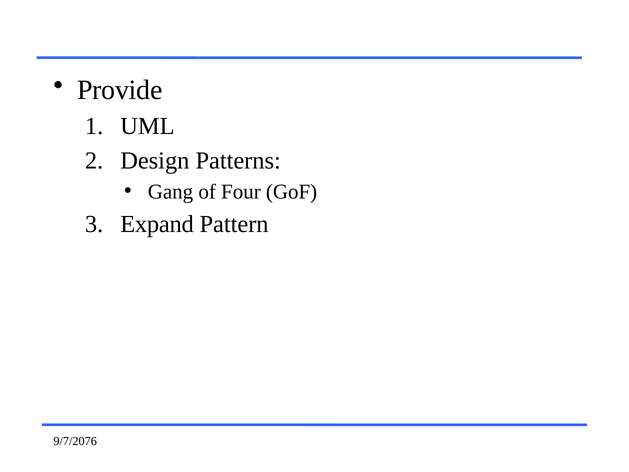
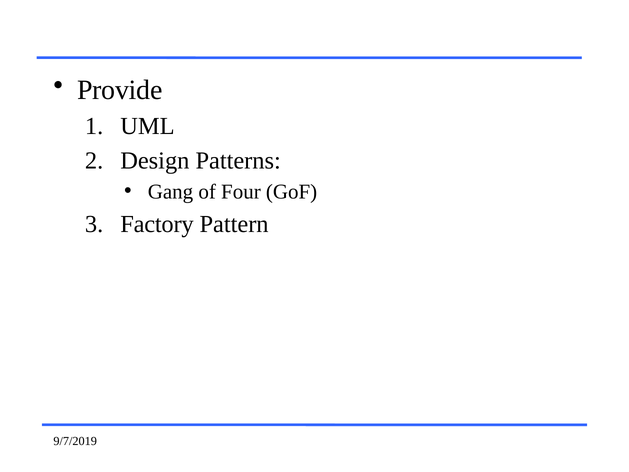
Expand: Expand -> Factory
9/7/2076: 9/7/2076 -> 9/7/2019
